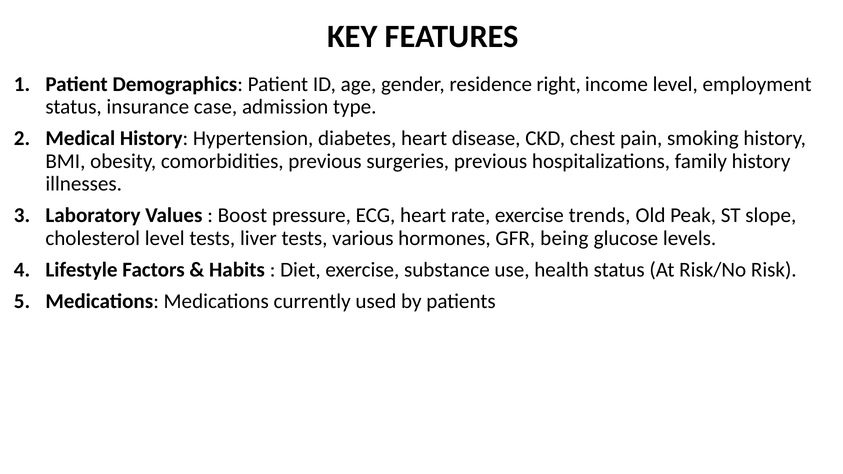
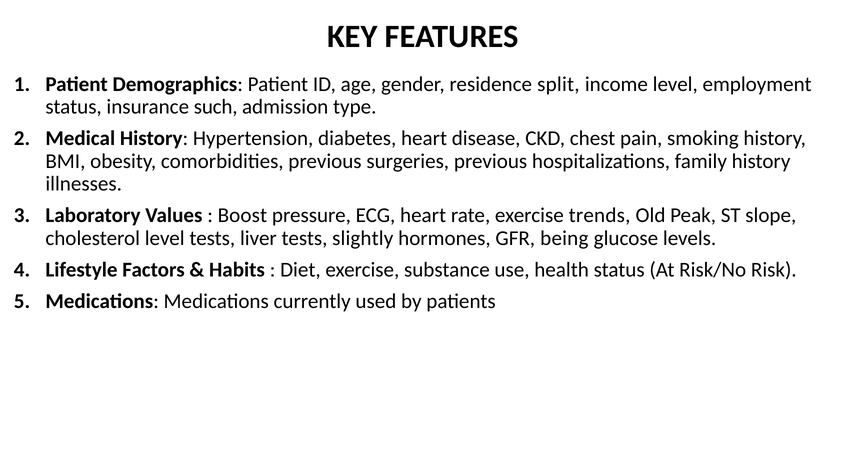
right: right -> split
case: case -> such
various: various -> slightly
